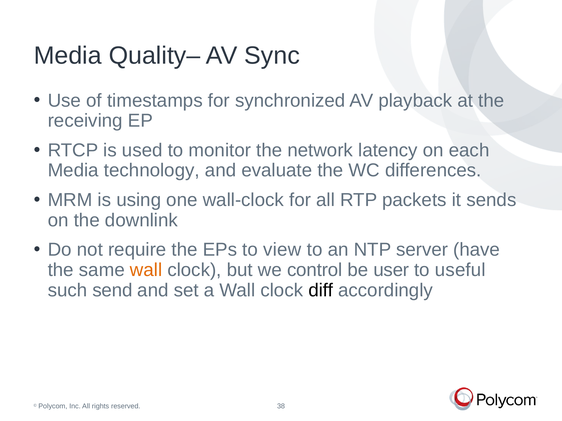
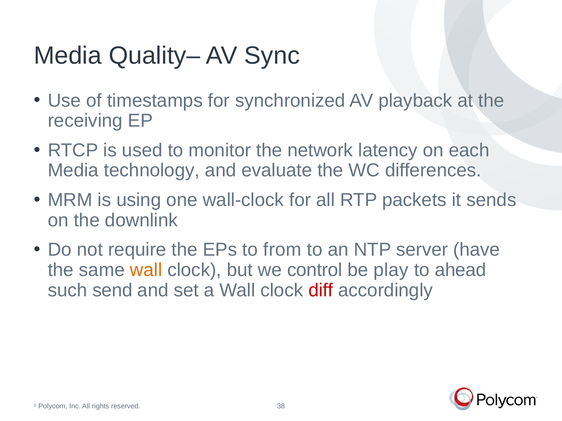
view: view -> from
user: user -> play
useful: useful -> ahead
diff colour: black -> red
